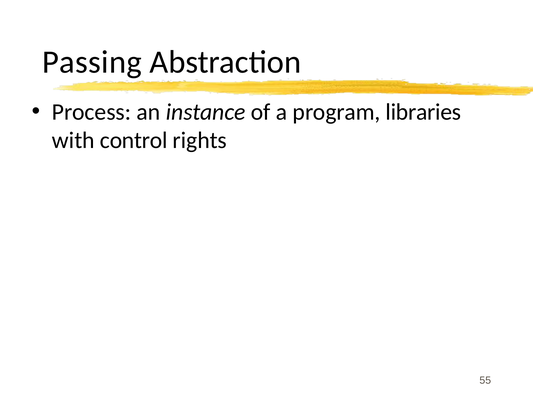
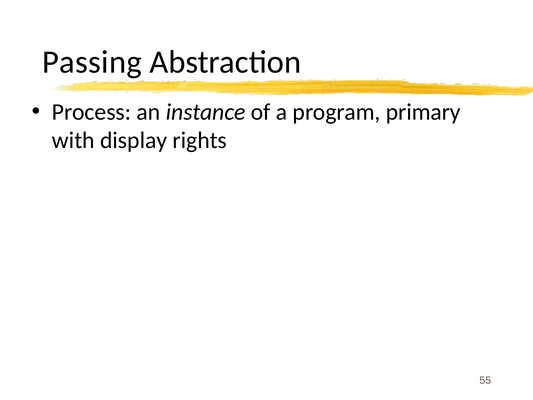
libraries: libraries -> primary
control: control -> display
